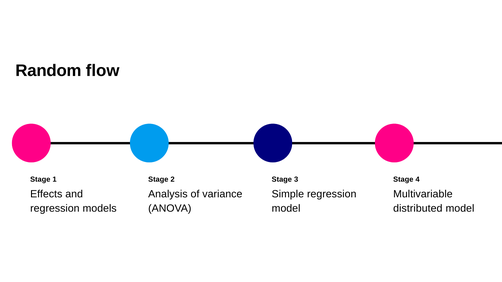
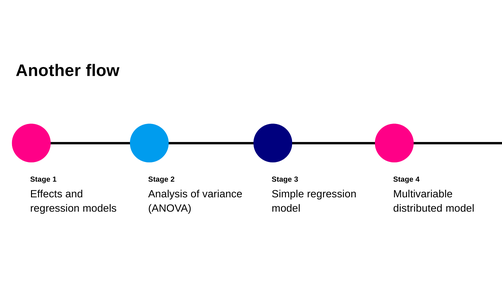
Random: Random -> Another
